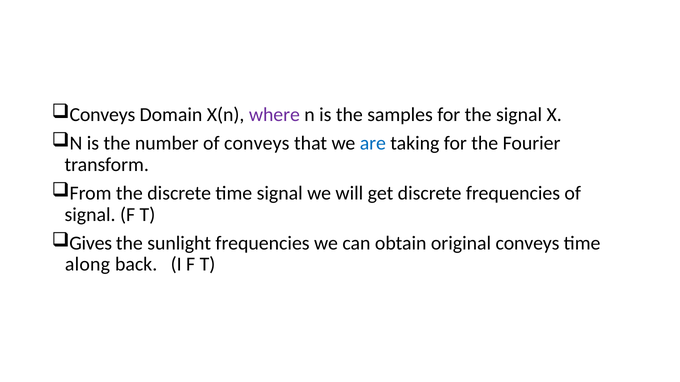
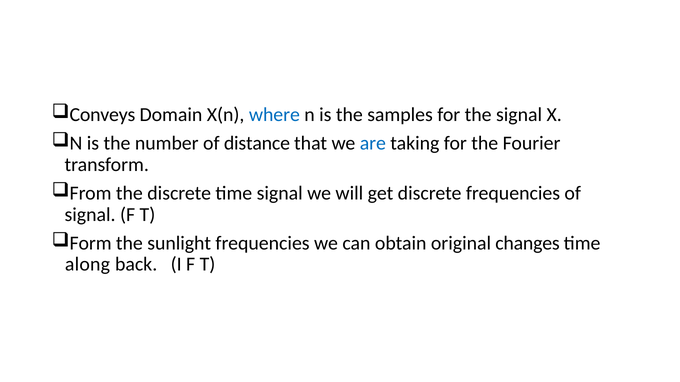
where colour: purple -> blue
of conveys: conveys -> distance
Gives: Gives -> Form
original conveys: conveys -> changes
